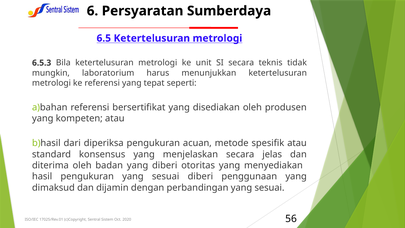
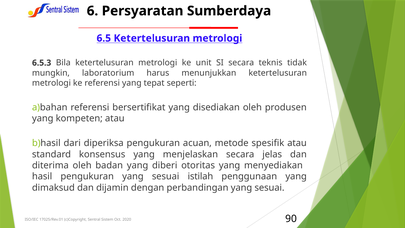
sesuai diberi: diberi -> istilah
56: 56 -> 90
